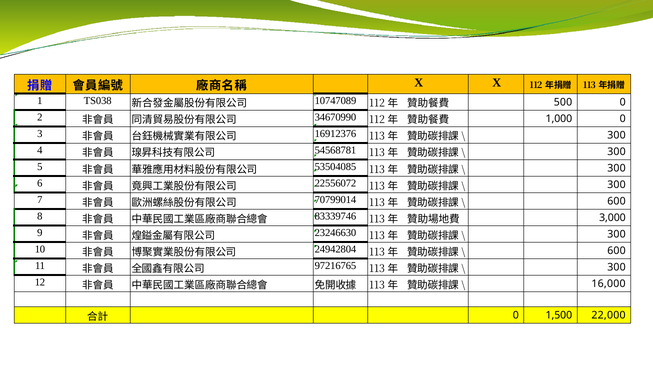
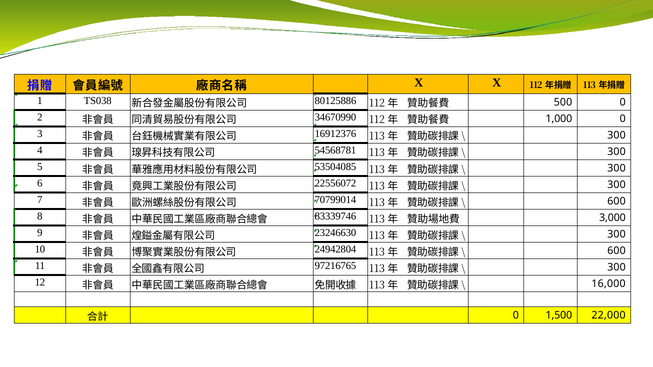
10747089: 10747089 -> 80125886
